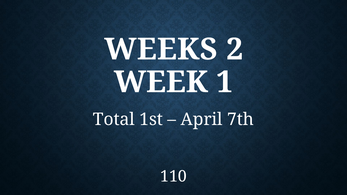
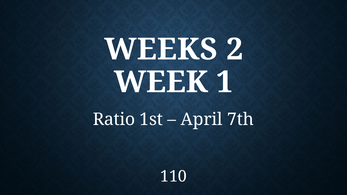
Total: Total -> Ratio
